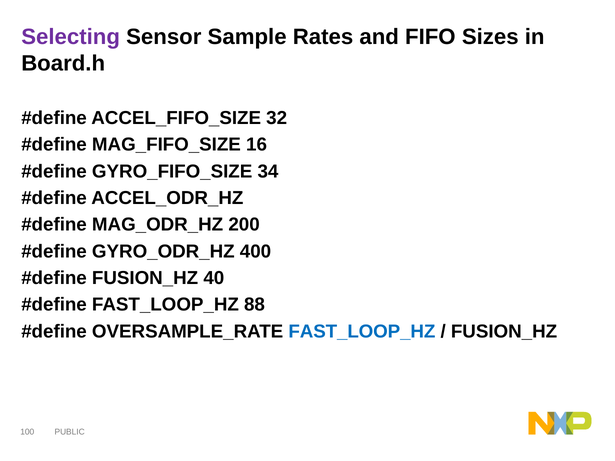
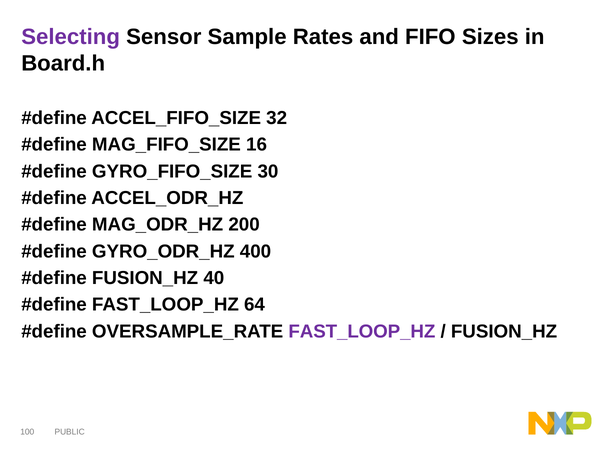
34: 34 -> 30
88: 88 -> 64
FAST_LOOP_HZ at (362, 332) colour: blue -> purple
